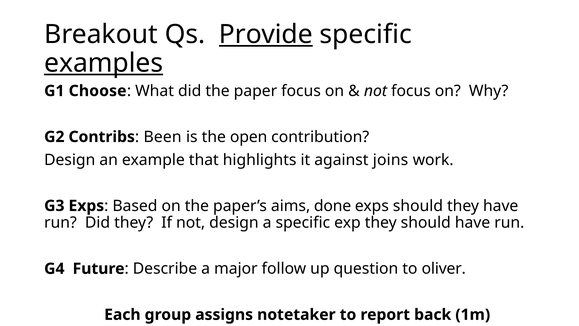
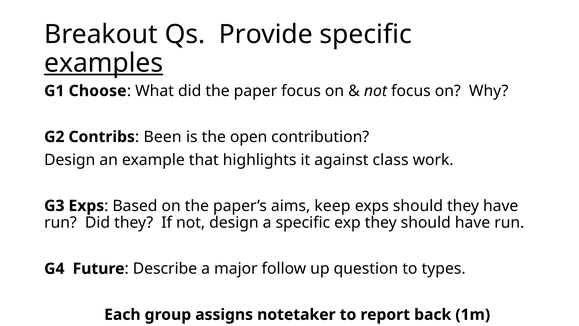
Provide underline: present -> none
joins: joins -> class
done: done -> keep
oliver: oliver -> types
